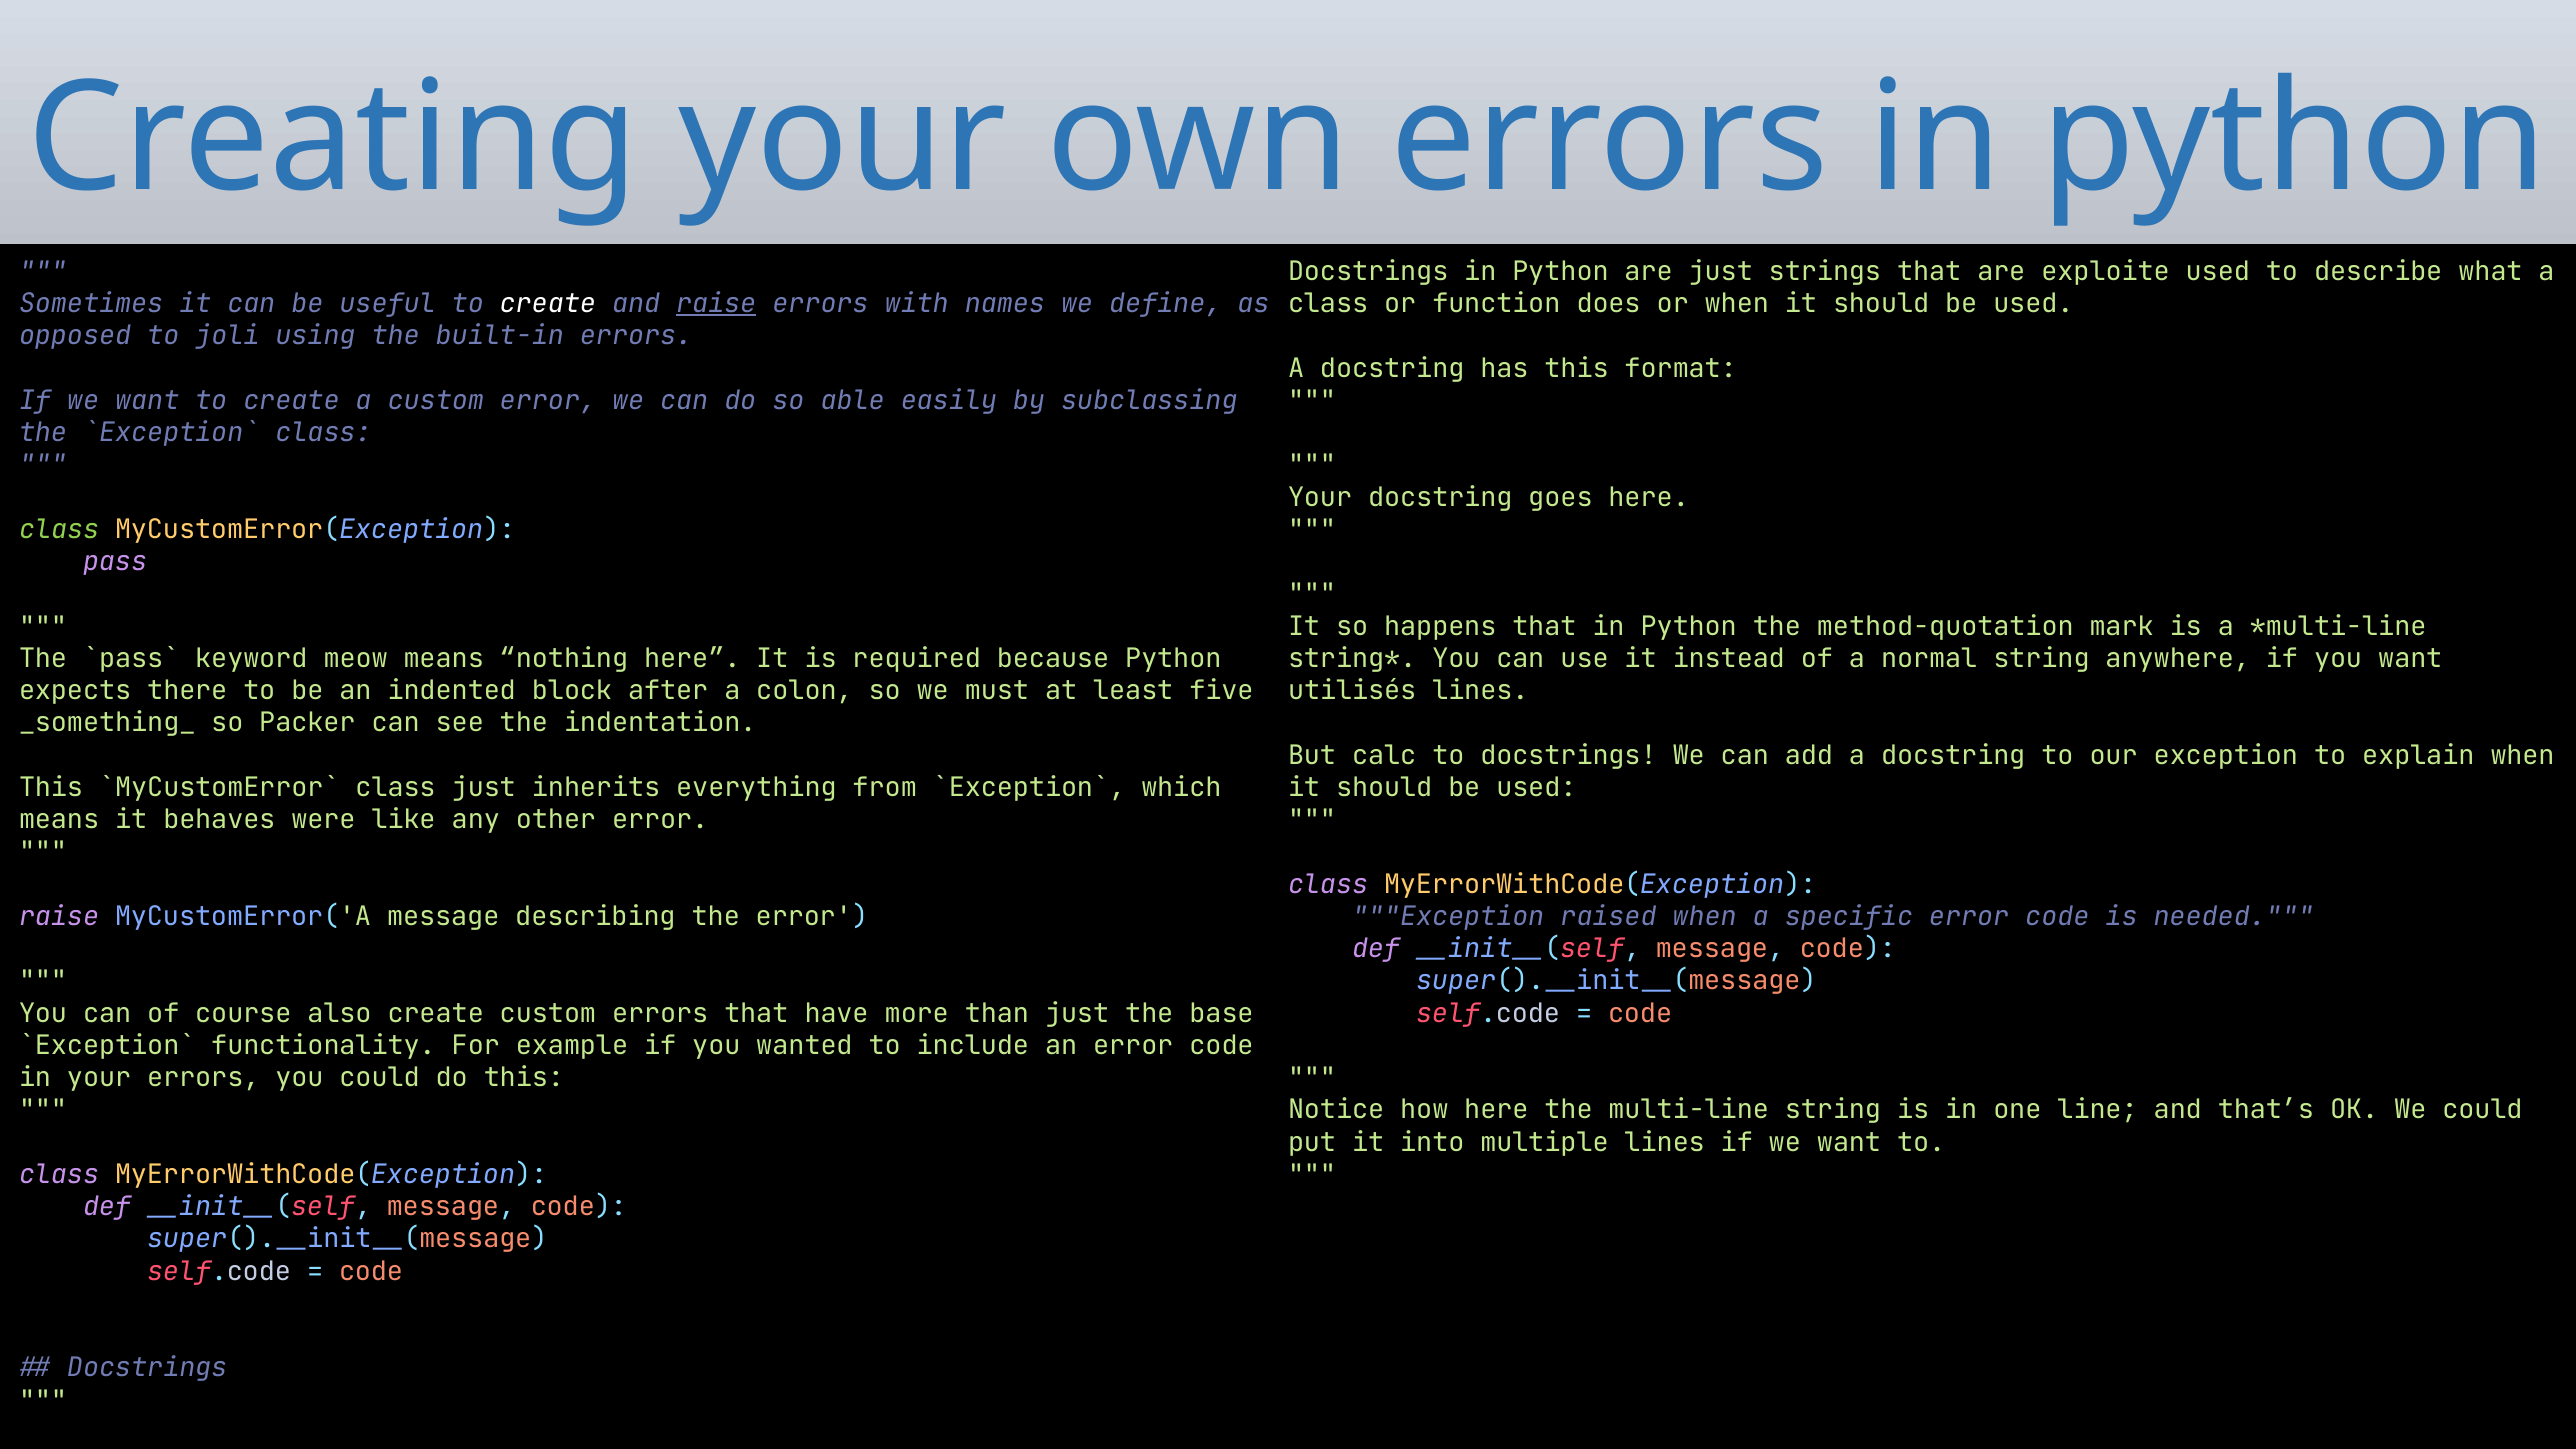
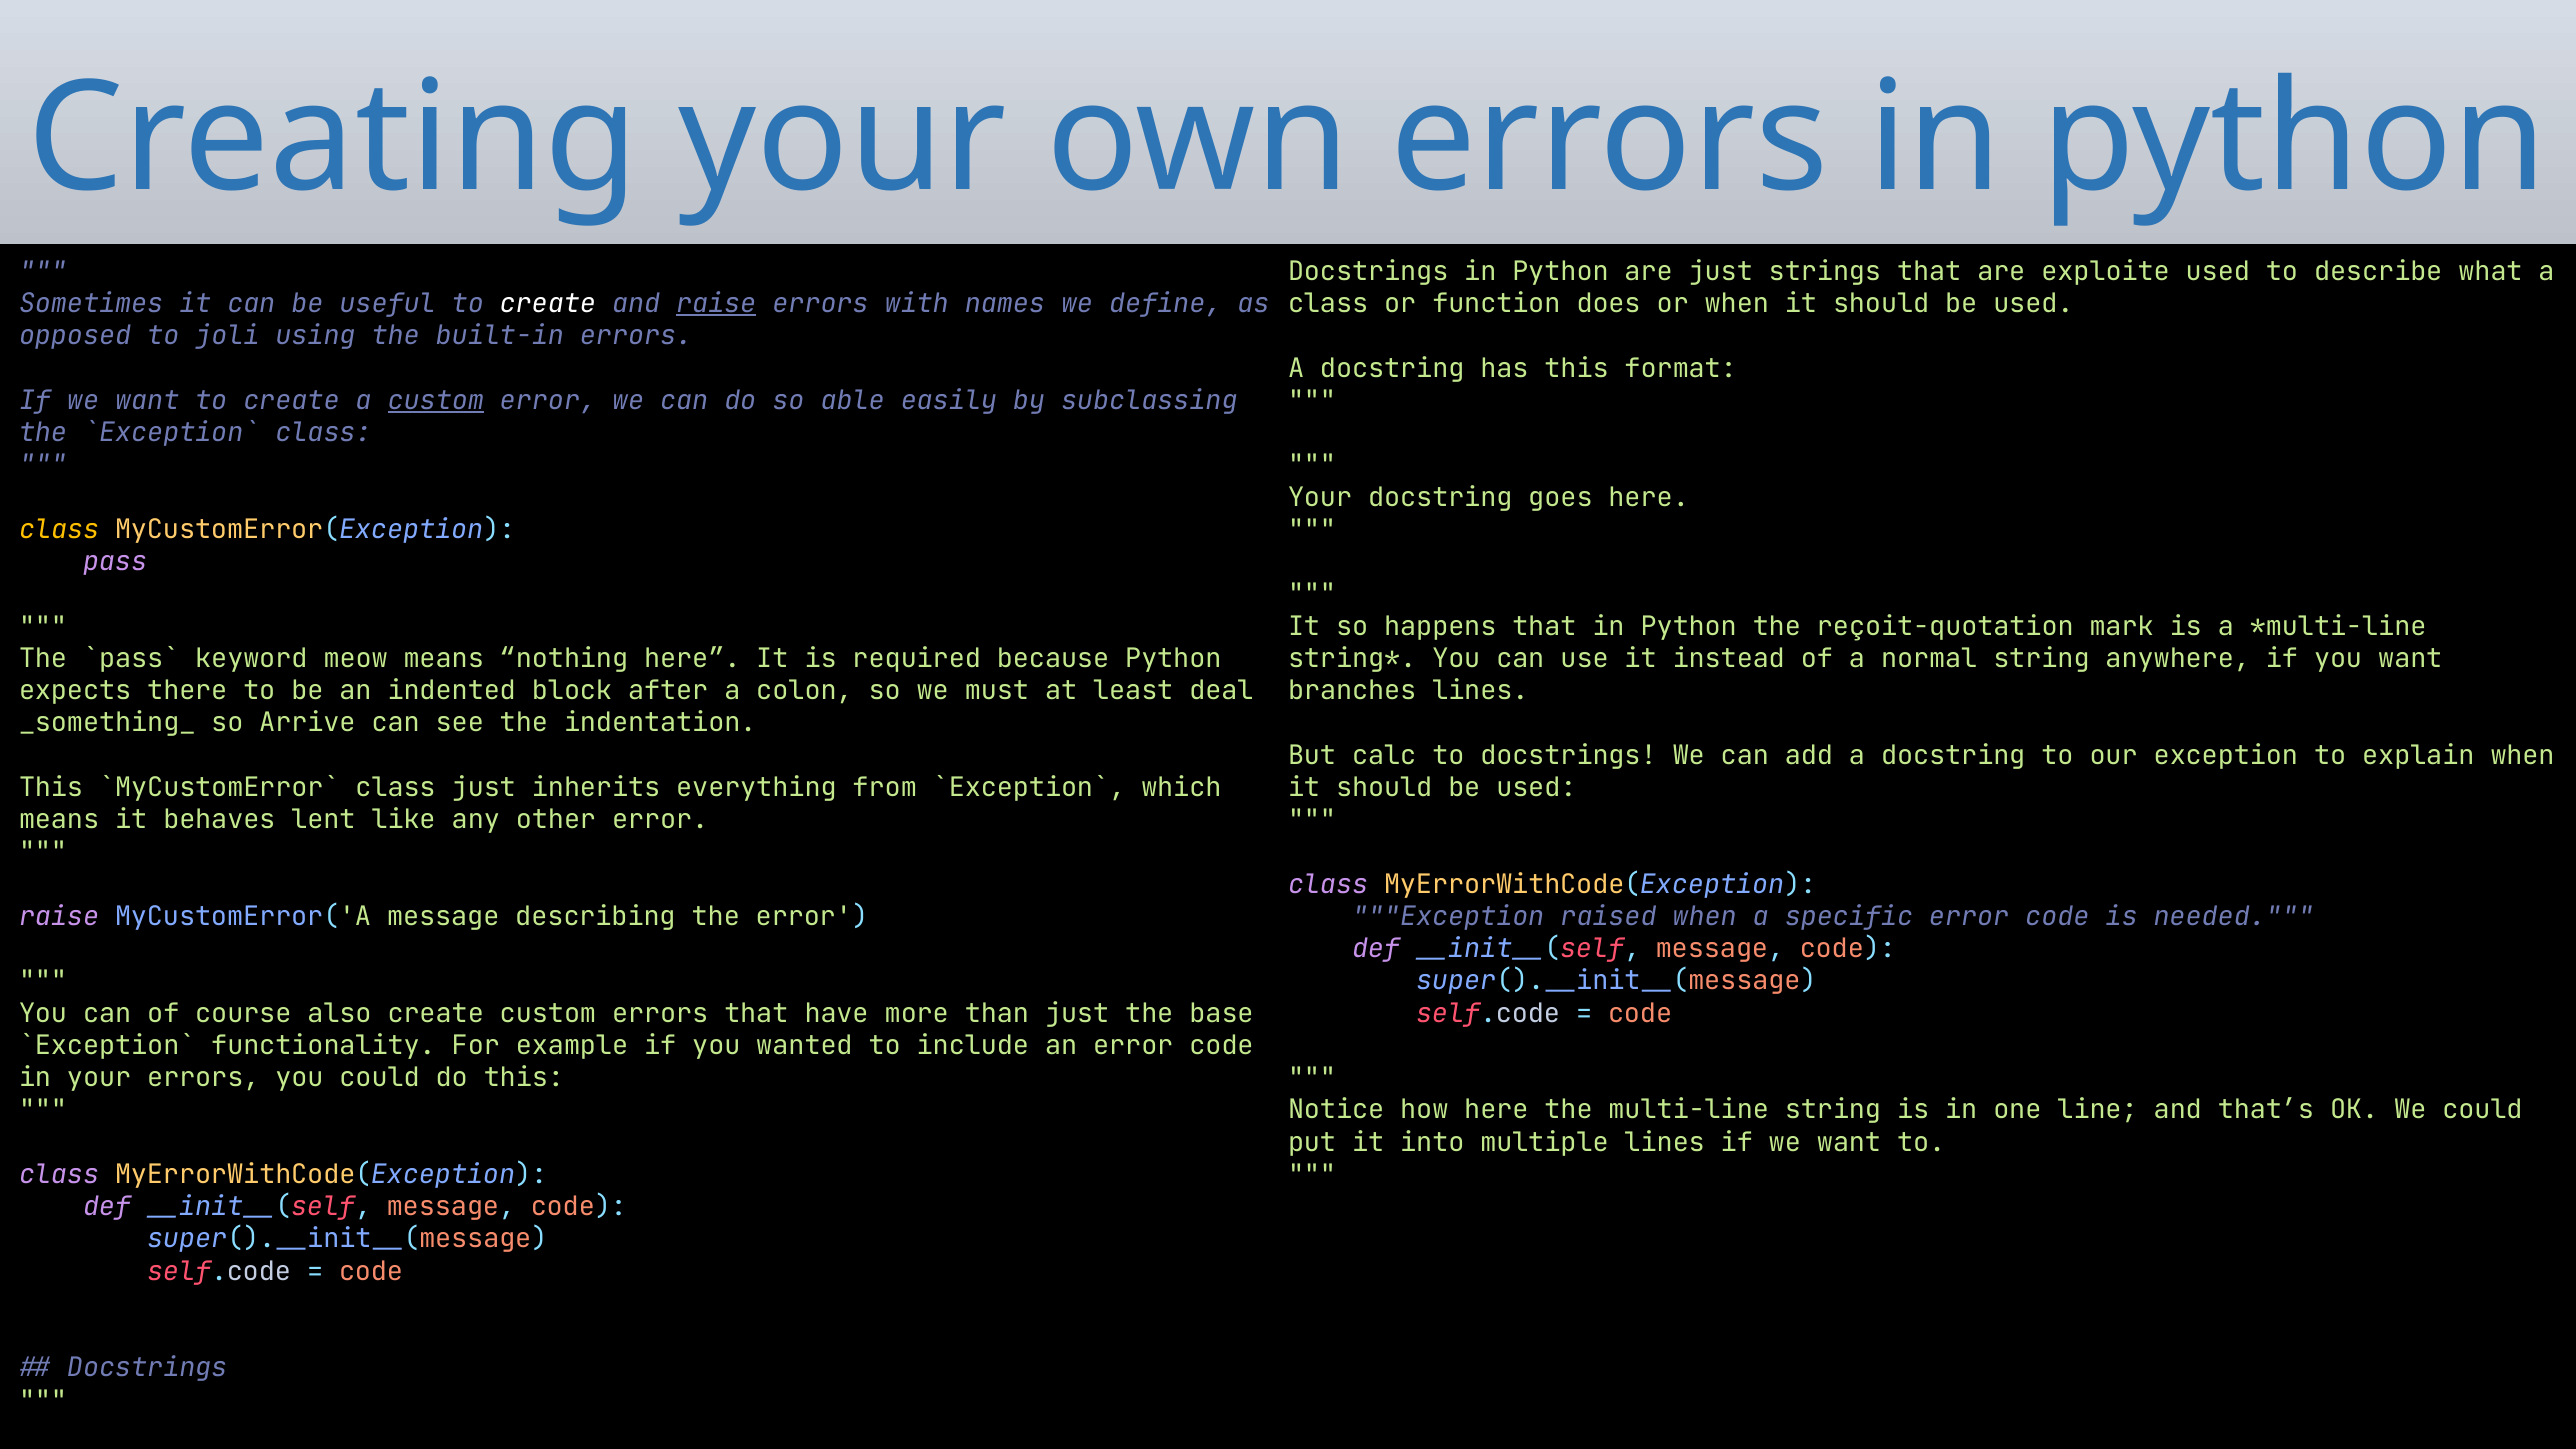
custom at (436, 401) underline: none -> present
class at (59, 530) colour: light green -> yellow
method-quotation: method-quotation -> reçoit-quotation
five: five -> deal
utilisés: utilisés -> branches
Packer: Packer -> Arrive
were: were -> lent
